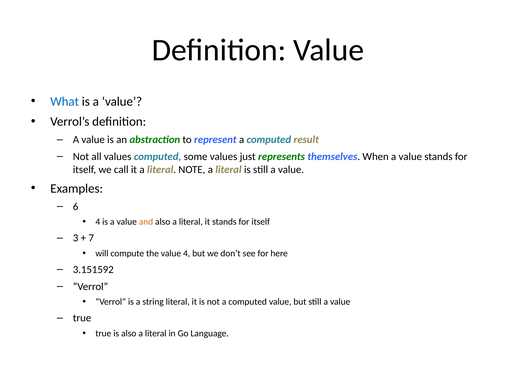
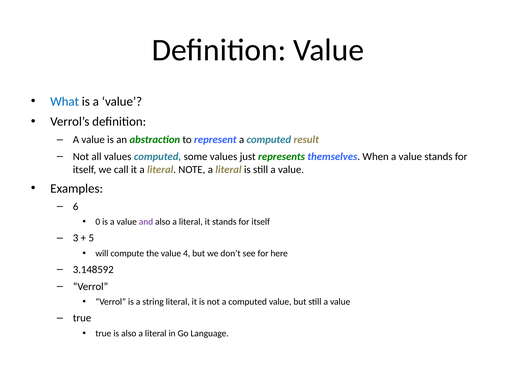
4 at (98, 222): 4 -> 0
and colour: orange -> purple
7: 7 -> 5
3.151592: 3.151592 -> 3.148592
